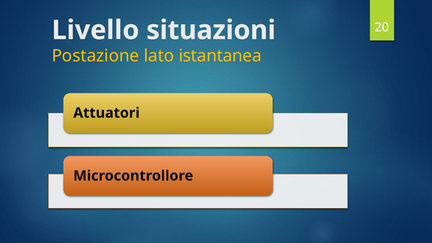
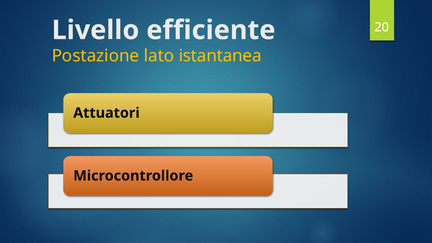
situazioni: situazioni -> efficiente
